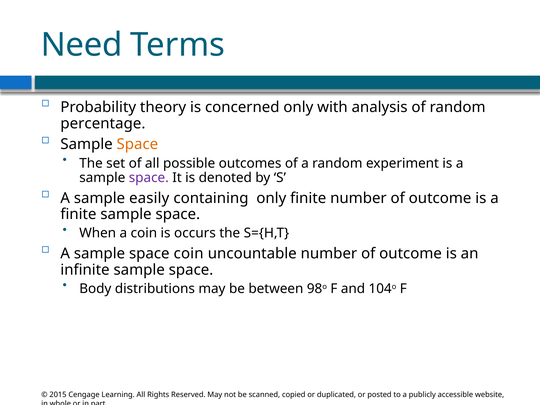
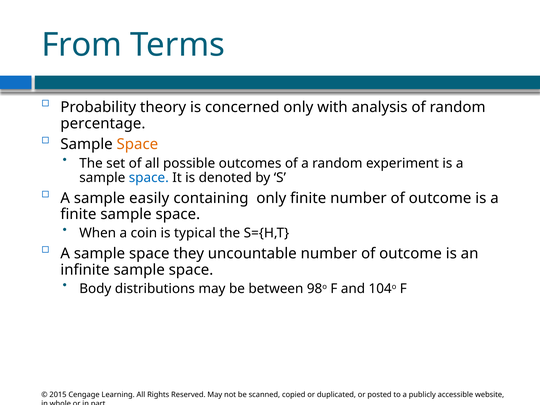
Need: Need -> From
space at (149, 178) colour: purple -> blue
occurs: occurs -> typical
space coin: coin -> they
